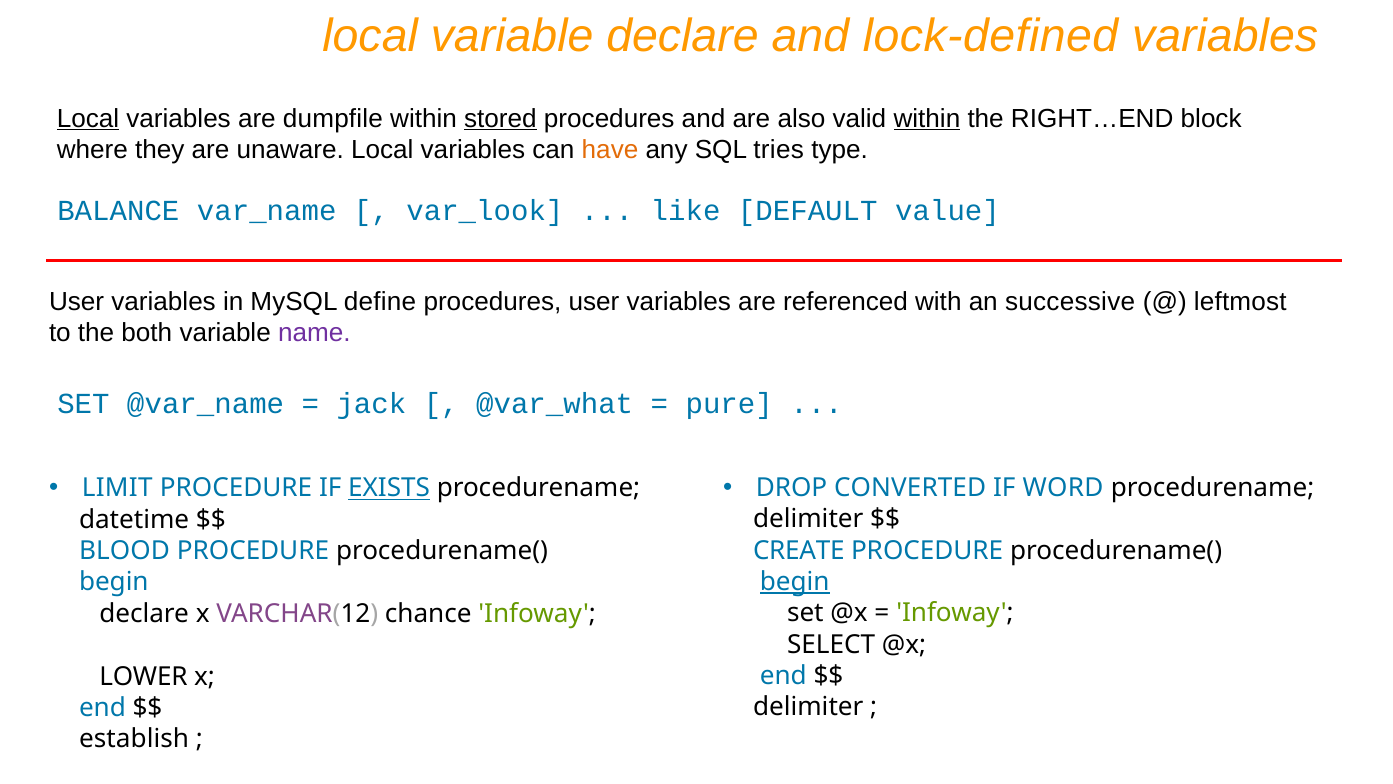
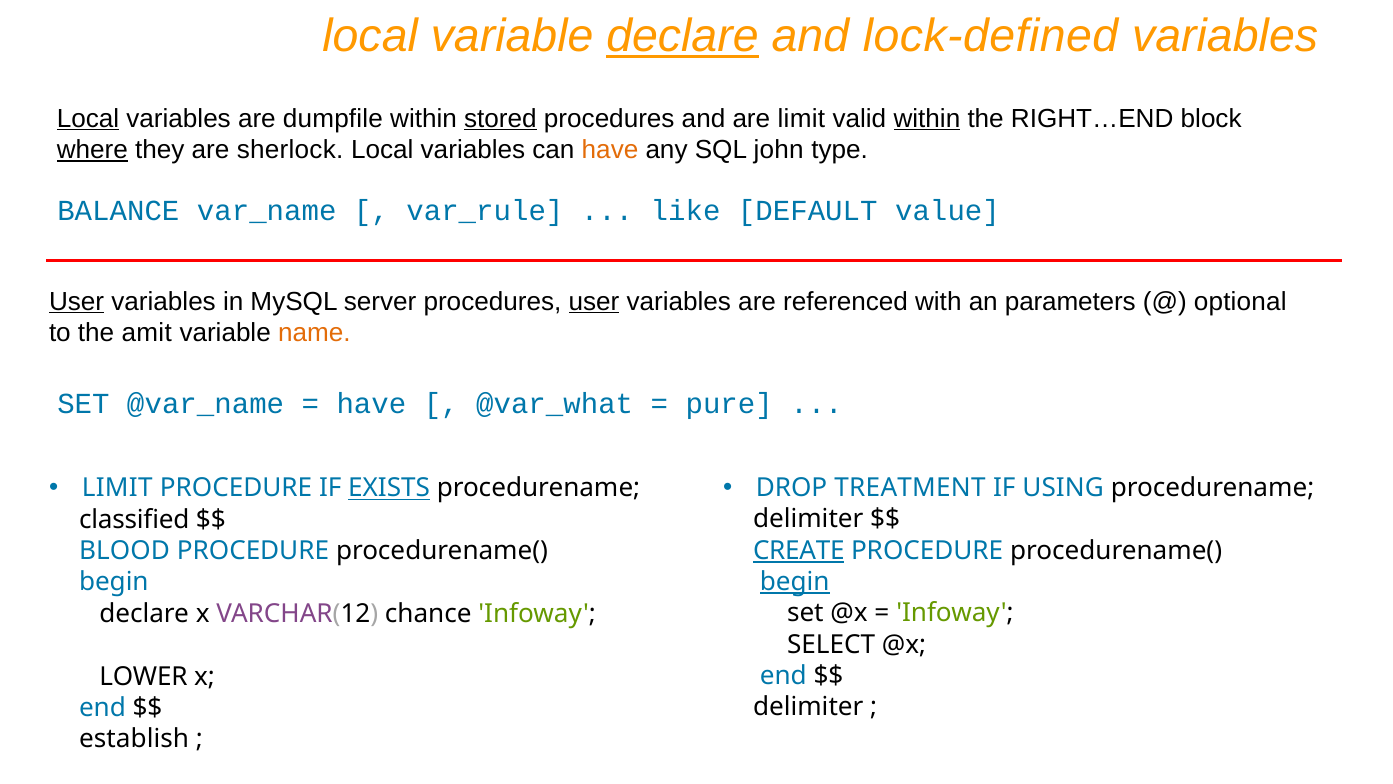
declare at (682, 36) underline: none -> present
are also: also -> limit
where underline: none -> present
unaware: unaware -> sherlock
tries: tries -> john
var_look: var_look -> var_rule
User at (77, 301) underline: none -> present
define: define -> server
user at (594, 301) underline: none -> present
successive: successive -> parameters
leftmost: leftmost -> optional
both: both -> amit
name colour: purple -> orange
jack at (371, 404): jack -> have
CONVERTED: CONVERTED -> TREATMENT
WORD: WORD -> USING
datetime: datetime -> classified
CREATE underline: none -> present
